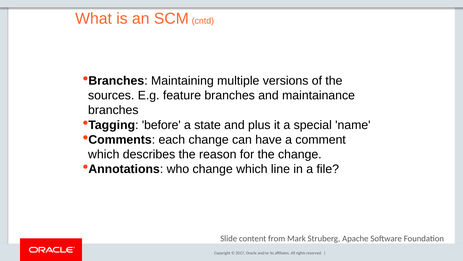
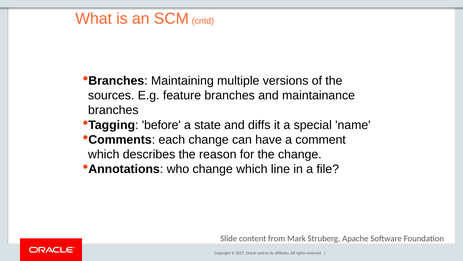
plus: plus -> diffs
